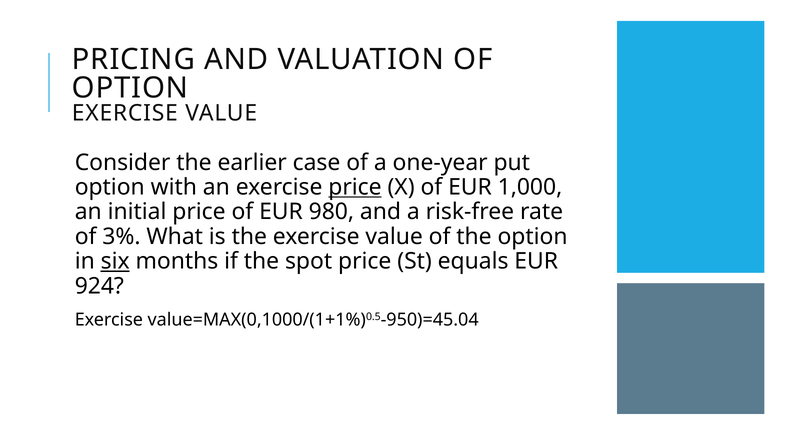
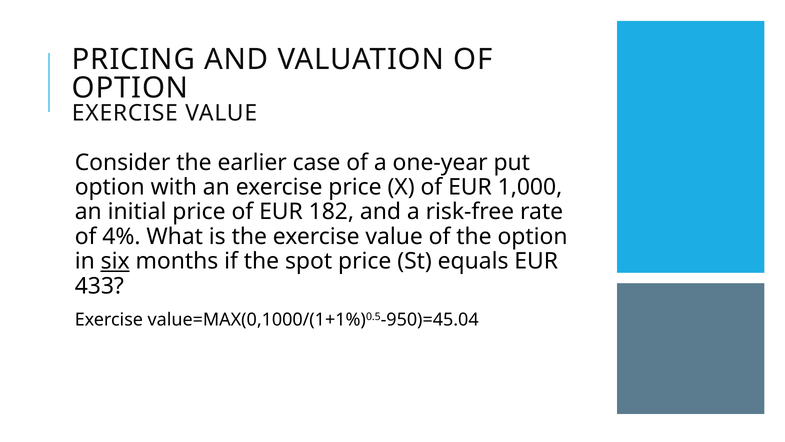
price at (355, 187) underline: present -> none
980: 980 -> 182
3%: 3% -> 4%
924: 924 -> 433
